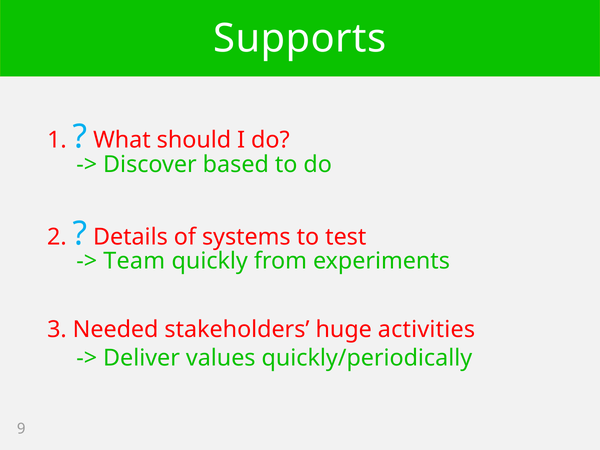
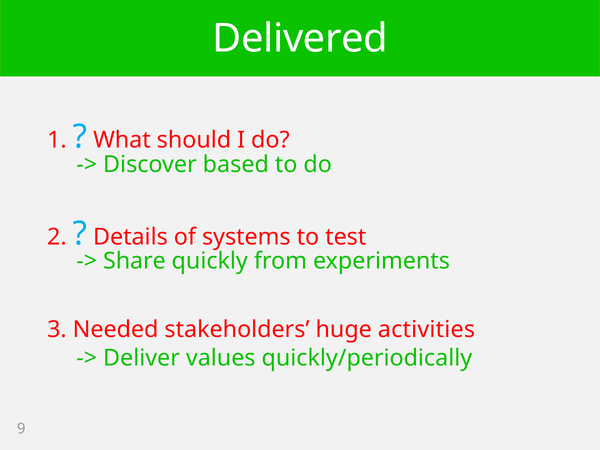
Supports: Supports -> Delivered
Team: Team -> Share
